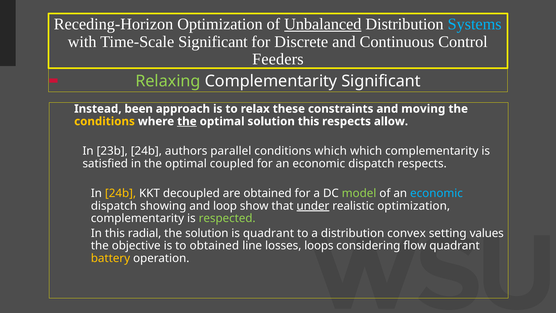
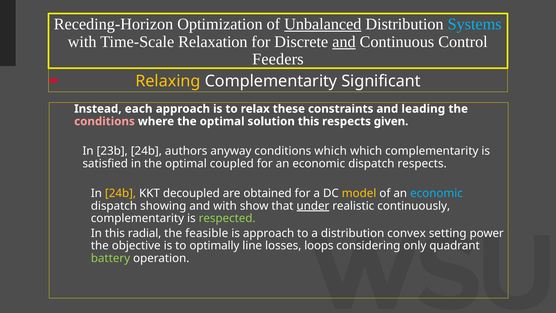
Time-Scale Significant: Significant -> Relaxation
and at (344, 42) underline: none -> present
Relaxing colour: light green -> yellow
been: been -> each
moving: moving -> leading
conditions at (104, 121) colour: yellow -> pink
the at (187, 121) underline: present -> none
allow: allow -> given
parallel: parallel -> anyway
model colour: light green -> yellow
and loop: loop -> with
realistic optimization: optimization -> continuously
the solution: solution -> feasible
is quadrant: quadrant -> approach
values: values -> power
to obtained: obtained -> optimally
flow: flow -> only
battery colour: yellow -> light green
